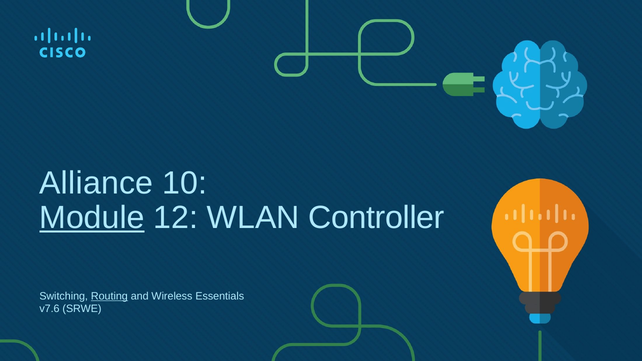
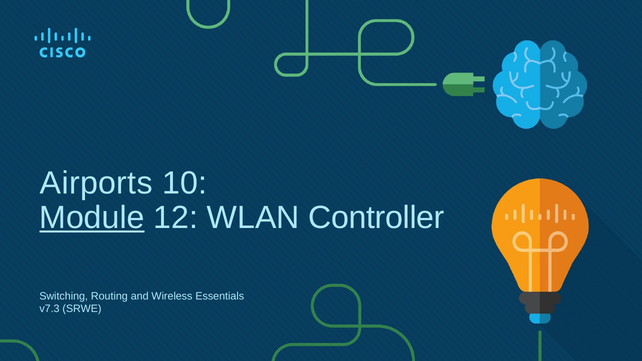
Alliance: Alliance -> Airports
Routing underline: present -> none
v7.6: v7.6 -> v7.3
